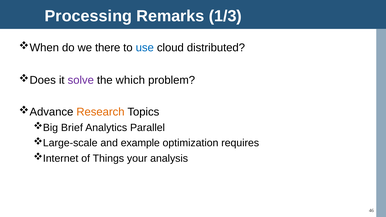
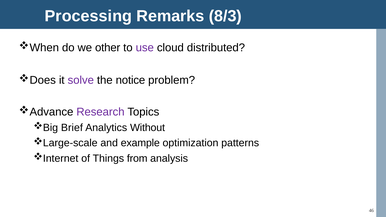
1/3: 1/3 -> 8/3
there: there -> other
use colour: blue -> purple
which: which -> notice
Research colour: orange -> purple
Parallel: Parallel -> Without
requires: requires -> patterns
your: your -> from
